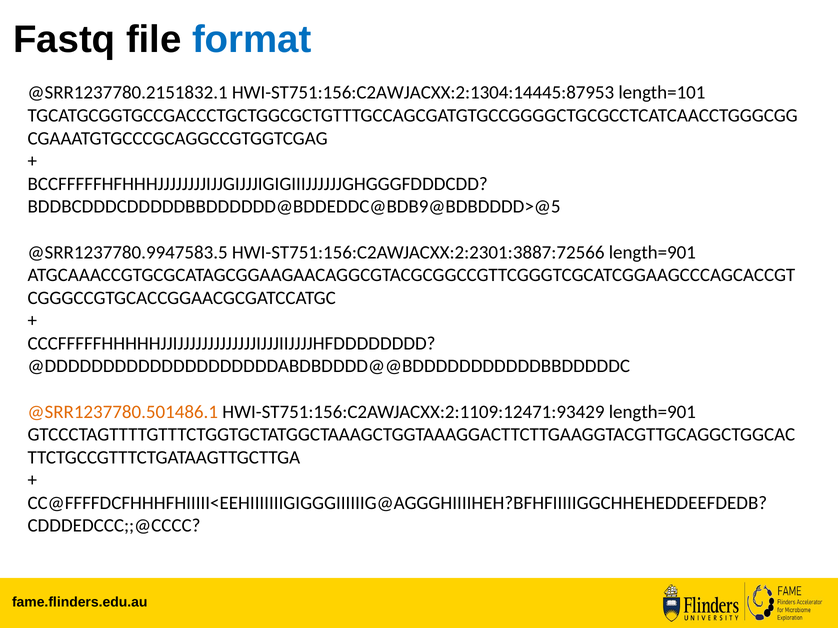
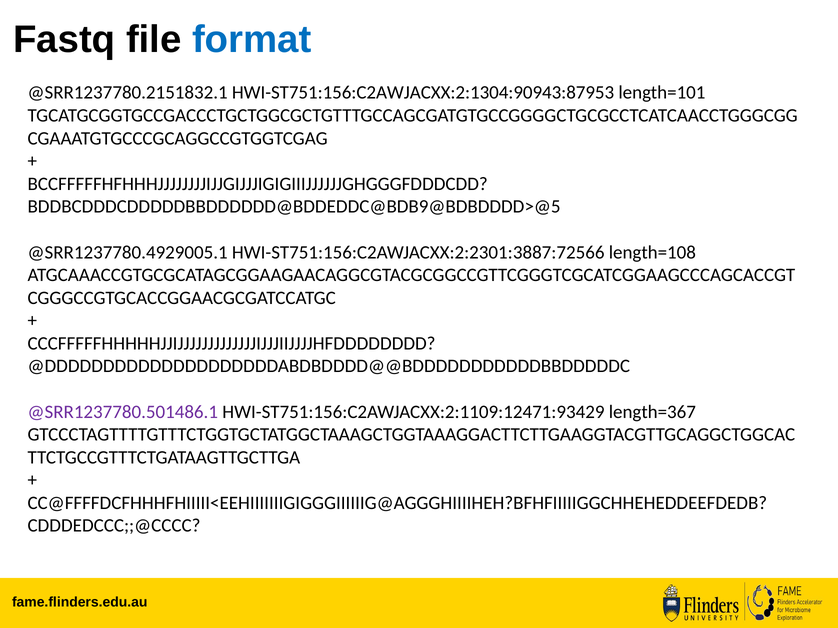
HWI-ST751:156:C2AWJACXX:2:1304:14445:87953: HWI-ST751:156:C2AWJACXX:2:1304:14445:87953 -> HWI-ST751:156:C2AWJACXX:2:1304:90943:87953
@SRR1237780.9947583.5: @SRR1237780.9947583.5 -> @SRR1237780.4929005.1
HWI-ST751:156:C2AWJACXX:2:2301:3887:72566 length=901: length=901 -> length=108
@SRR1237780.501486.1 colour: orange -> purple
HWI-ST751:156:C2AWJACXX:2:1109:12471:93429 length=901: length=901 -> length=367
